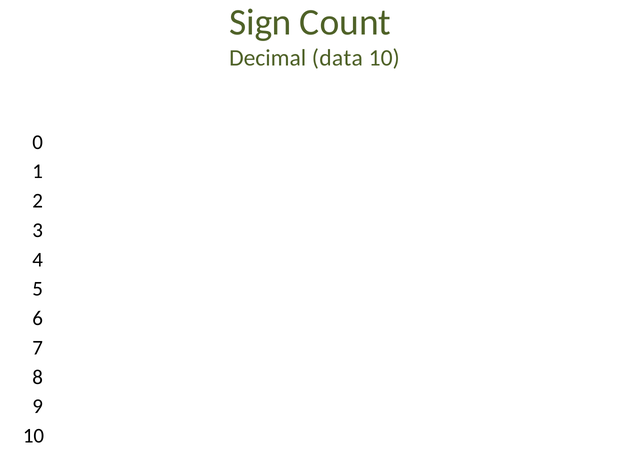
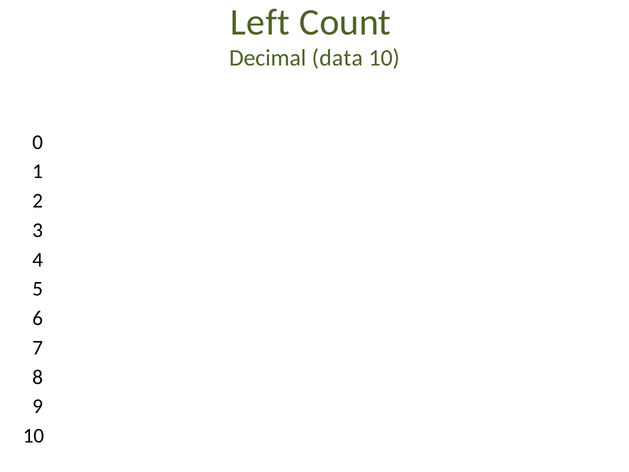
Sign: Sign -> Left
